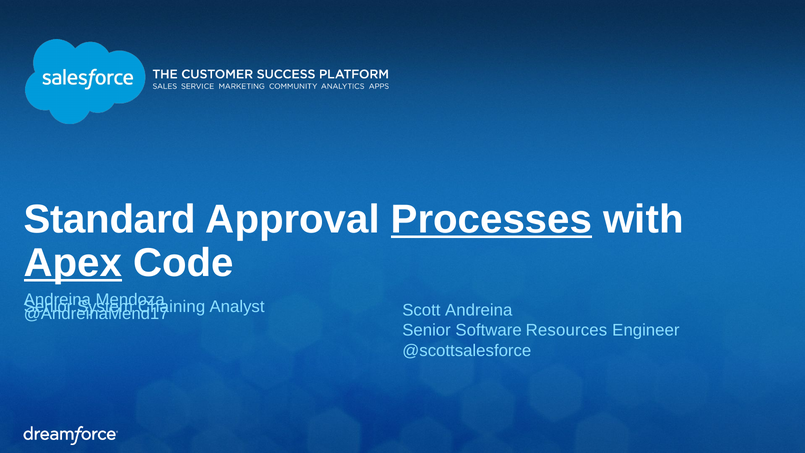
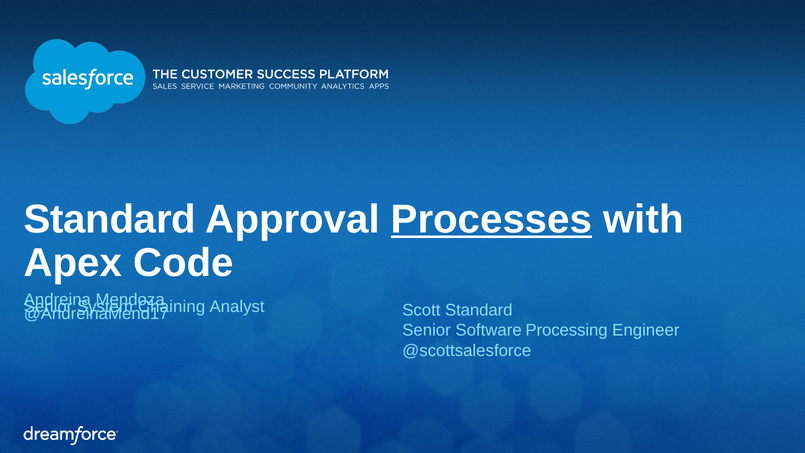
Apex underline: present -> none
Scott Andreina: Andreina -> Standard
Resources: Resources -> Processing
